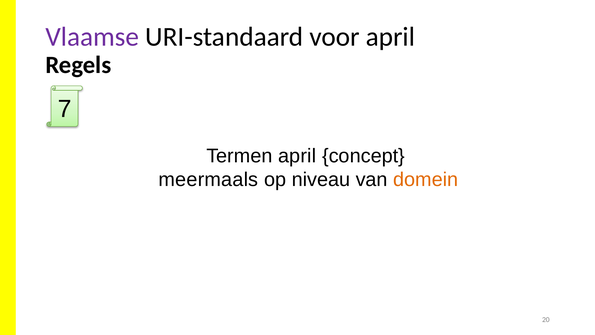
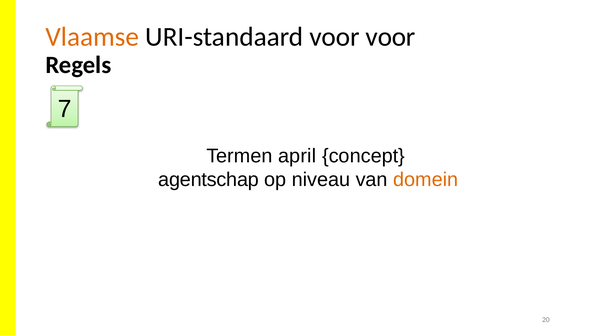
Vlaamse colour: purple -> orange
voor april: april -> voor
meermaals: meermaals -> agentschap
